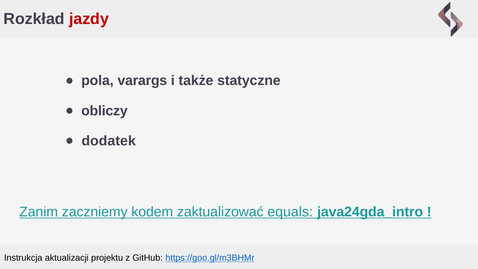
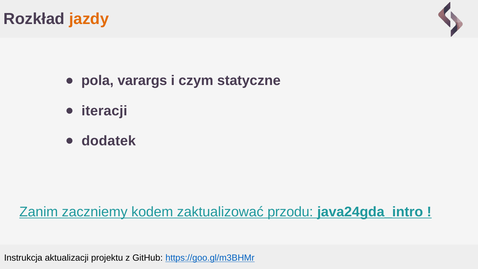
jazdy colour: red -> orange
także: także -> czym
obliczy: obliczy -> iteracji
equals: equals -> przodu
